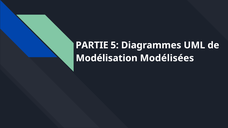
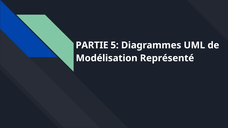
Modélisées: Modélisées -> Représenté
